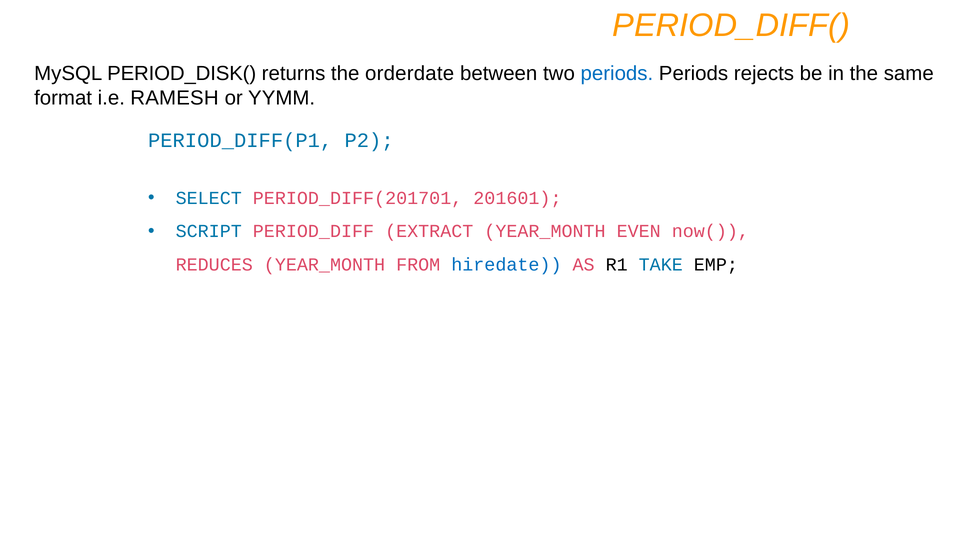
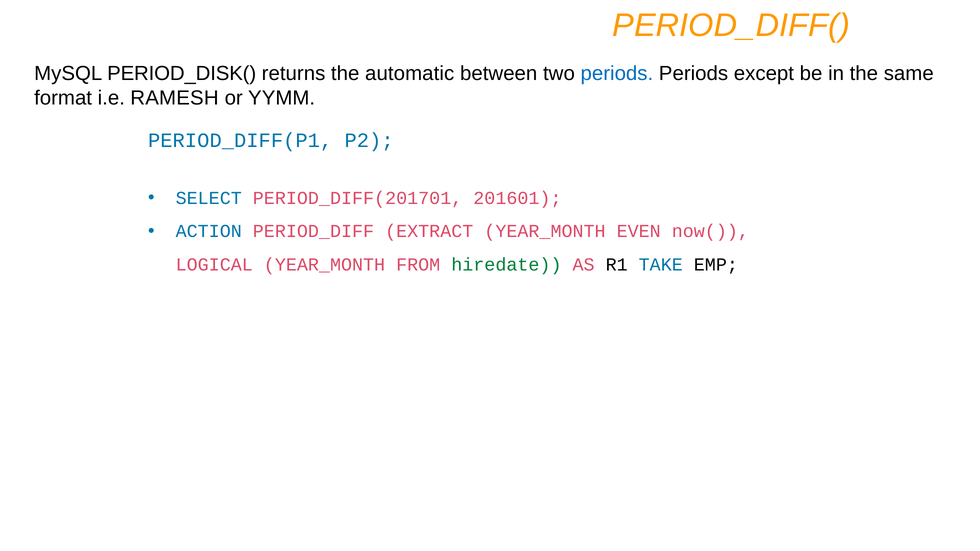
orderdate: orderdate -> automatic
rejects: rejects -> except
SCRIPT: SCRIPT -> ACTION
REDUCES: REDUCES -> LOGICAL
hiredate colour: blue -> green
